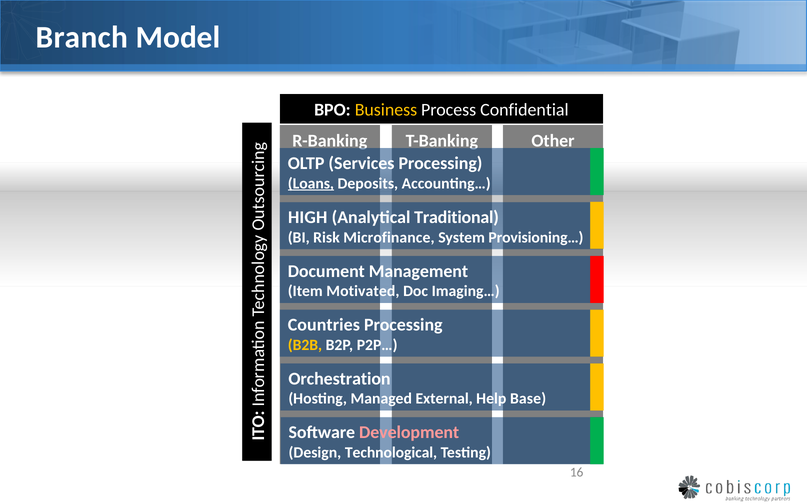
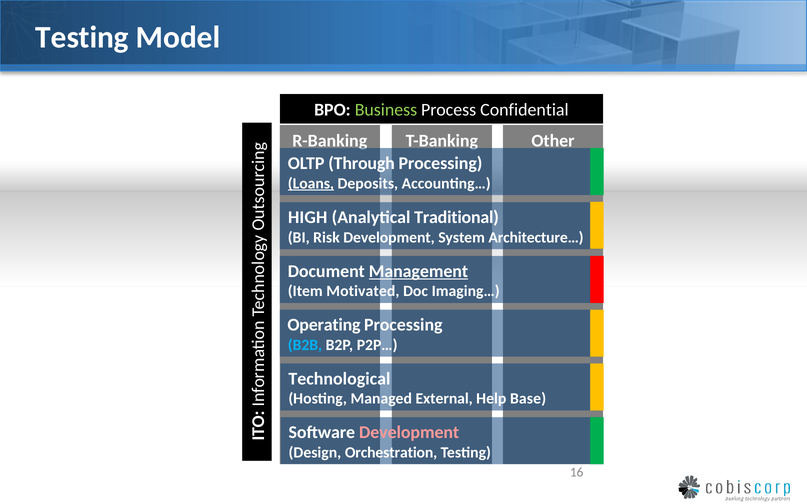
Branch at (82, 37): Branch -> Testing
Business colour: yellow -> light green
Services: Services -> Through
Risk Microfinance: Microfinance -> Development
Provisioning…: Provisioning… -> Architecture…
Management underline: none -> present
Countries: Countries -> Operating
B2B colour: yellow -> light blue
Orchestration: Orchestration -> Technological
Technological: Technological -> Orchestration
